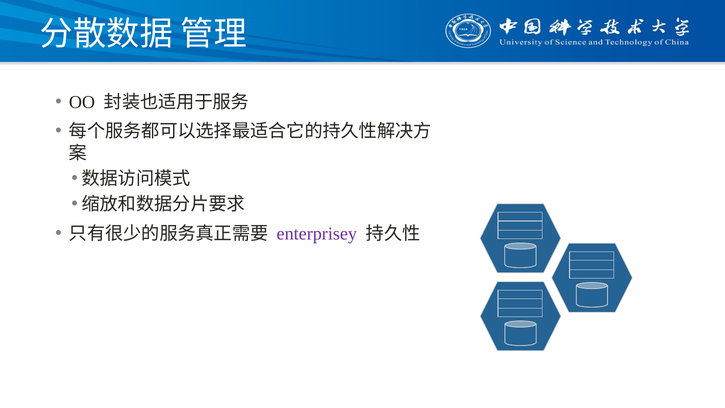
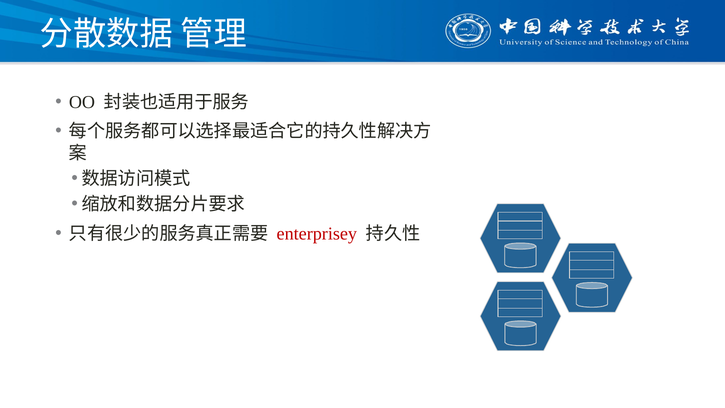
enterprisey colour: purple -> red
